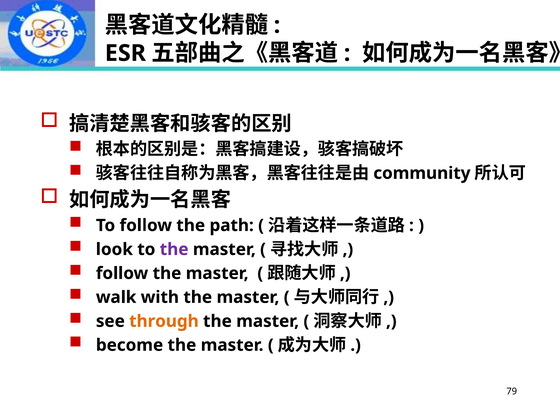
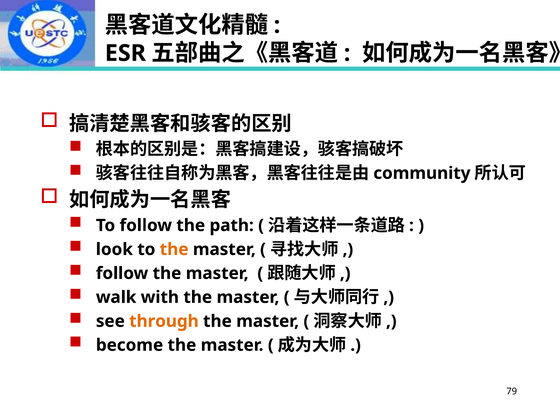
the at (174, 249) colour: purple -> orange
